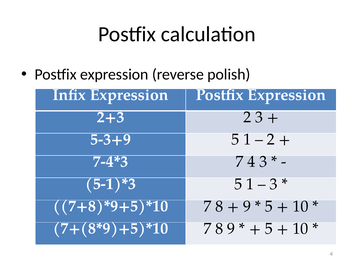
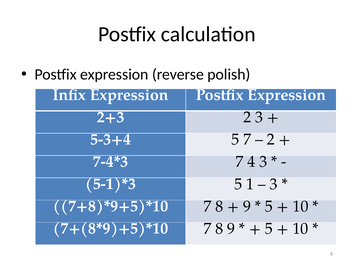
5-3+9: 5-3+9 -> 5-3+4
1 at (247, 139): 1 -> 7
